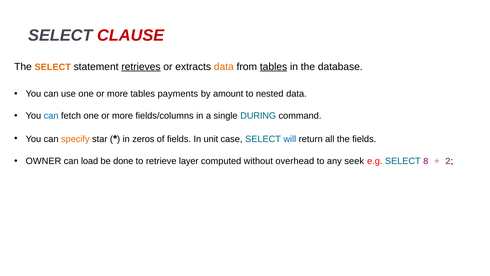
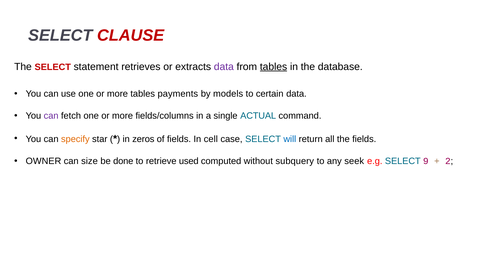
SELECT at (53, 67) colour: orange -> red
retrieves underline: present -> none
data at (224, 67) colour: orange -> purple
amount: amount -> models
nested: nested -> certain
can at (51, 116) colour: blue -> purple
DURING: DURING -> ACTUAL
unit: unit -> cell
load: load -> size
layer: layer -> used
overhead: overhead -> subquery
8: 8 -> 9
